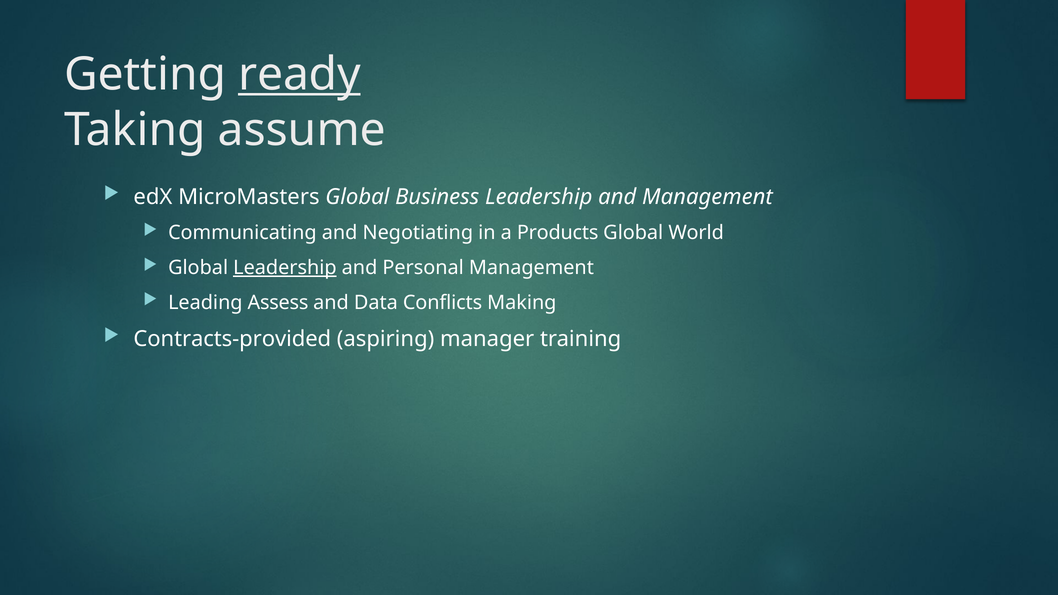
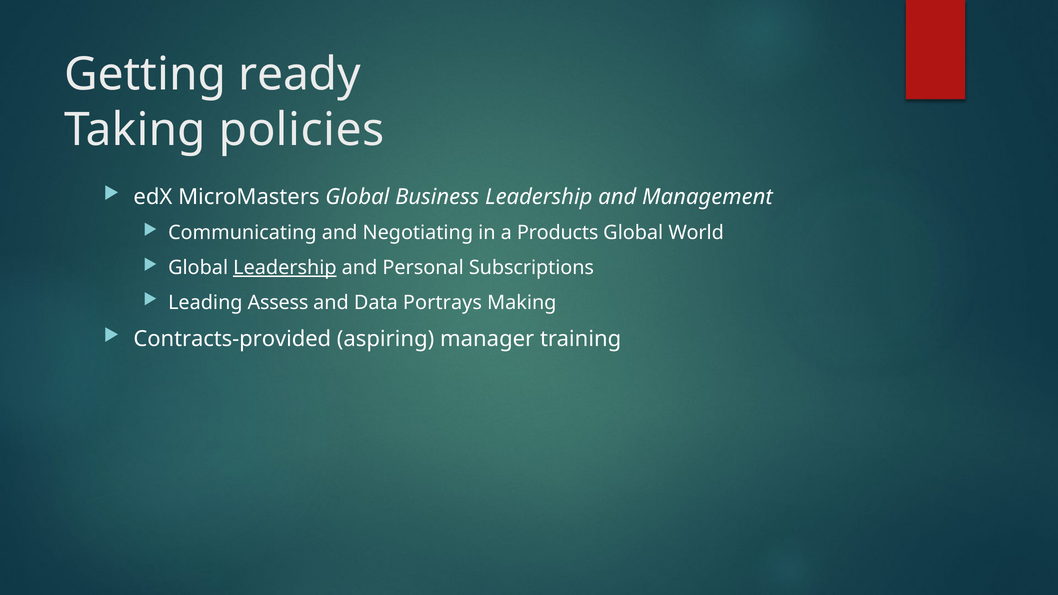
ready underline: present -> none
assume: assume -> policies
Personal Management: Management -> Subscriptions
Conflicts: Conflicts -> Portrays
